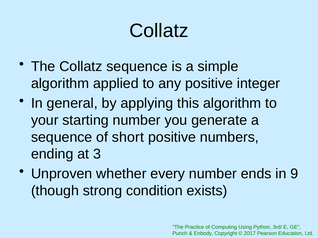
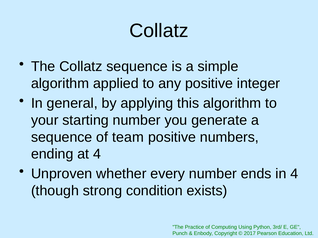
short: short -> team
at 3: 3 -> 4
in 9: 9 -> 4
